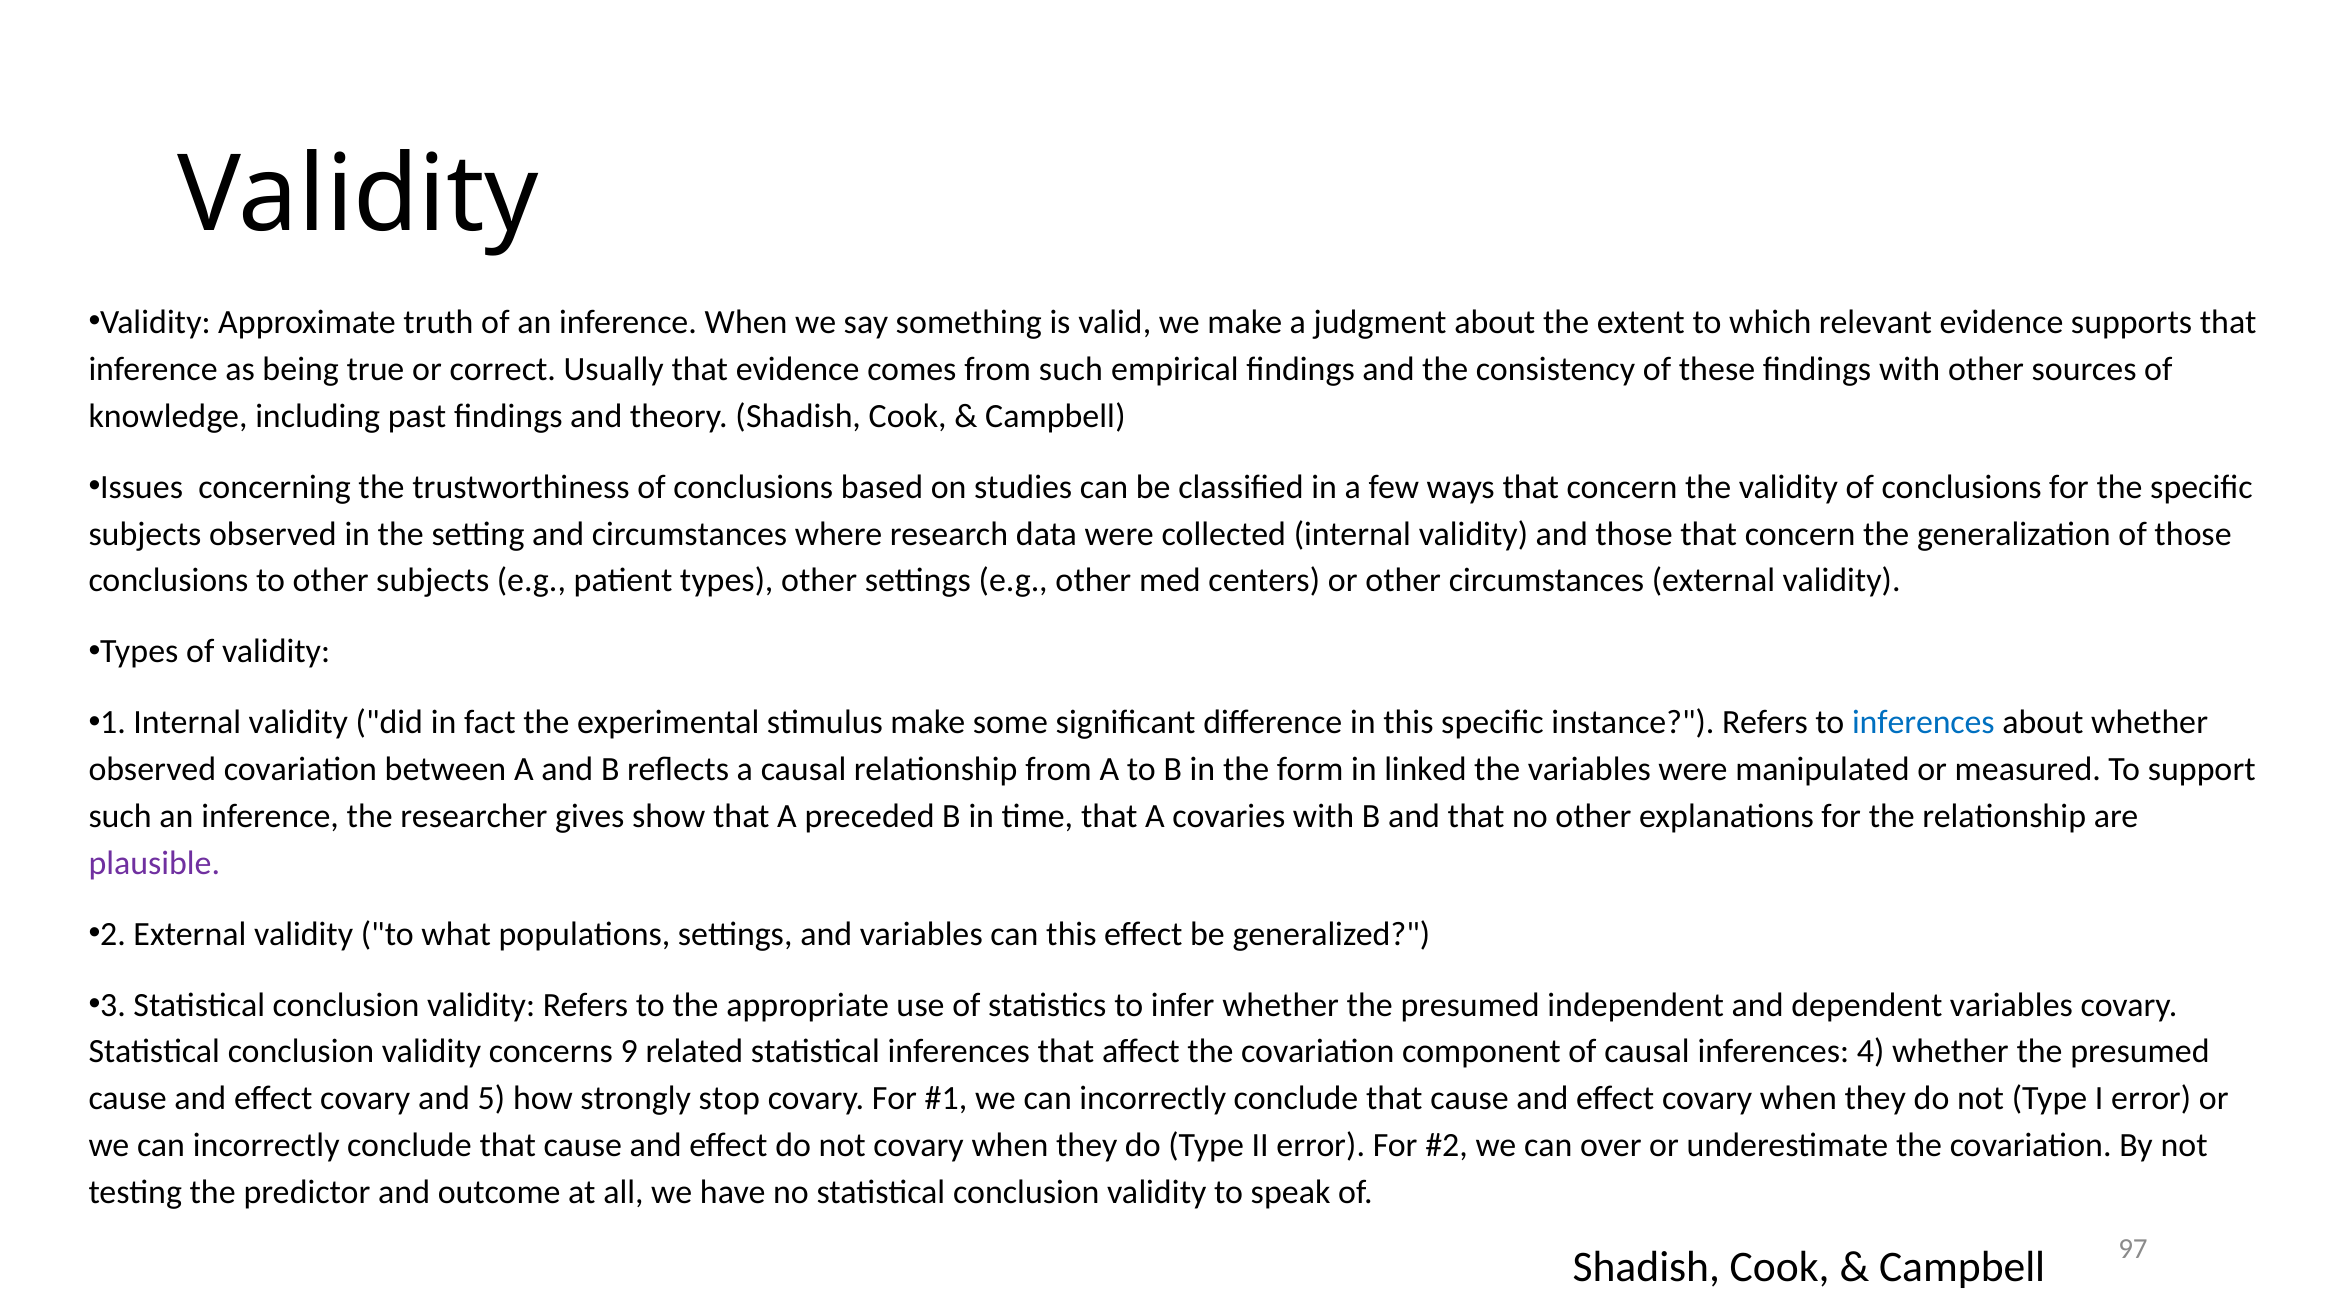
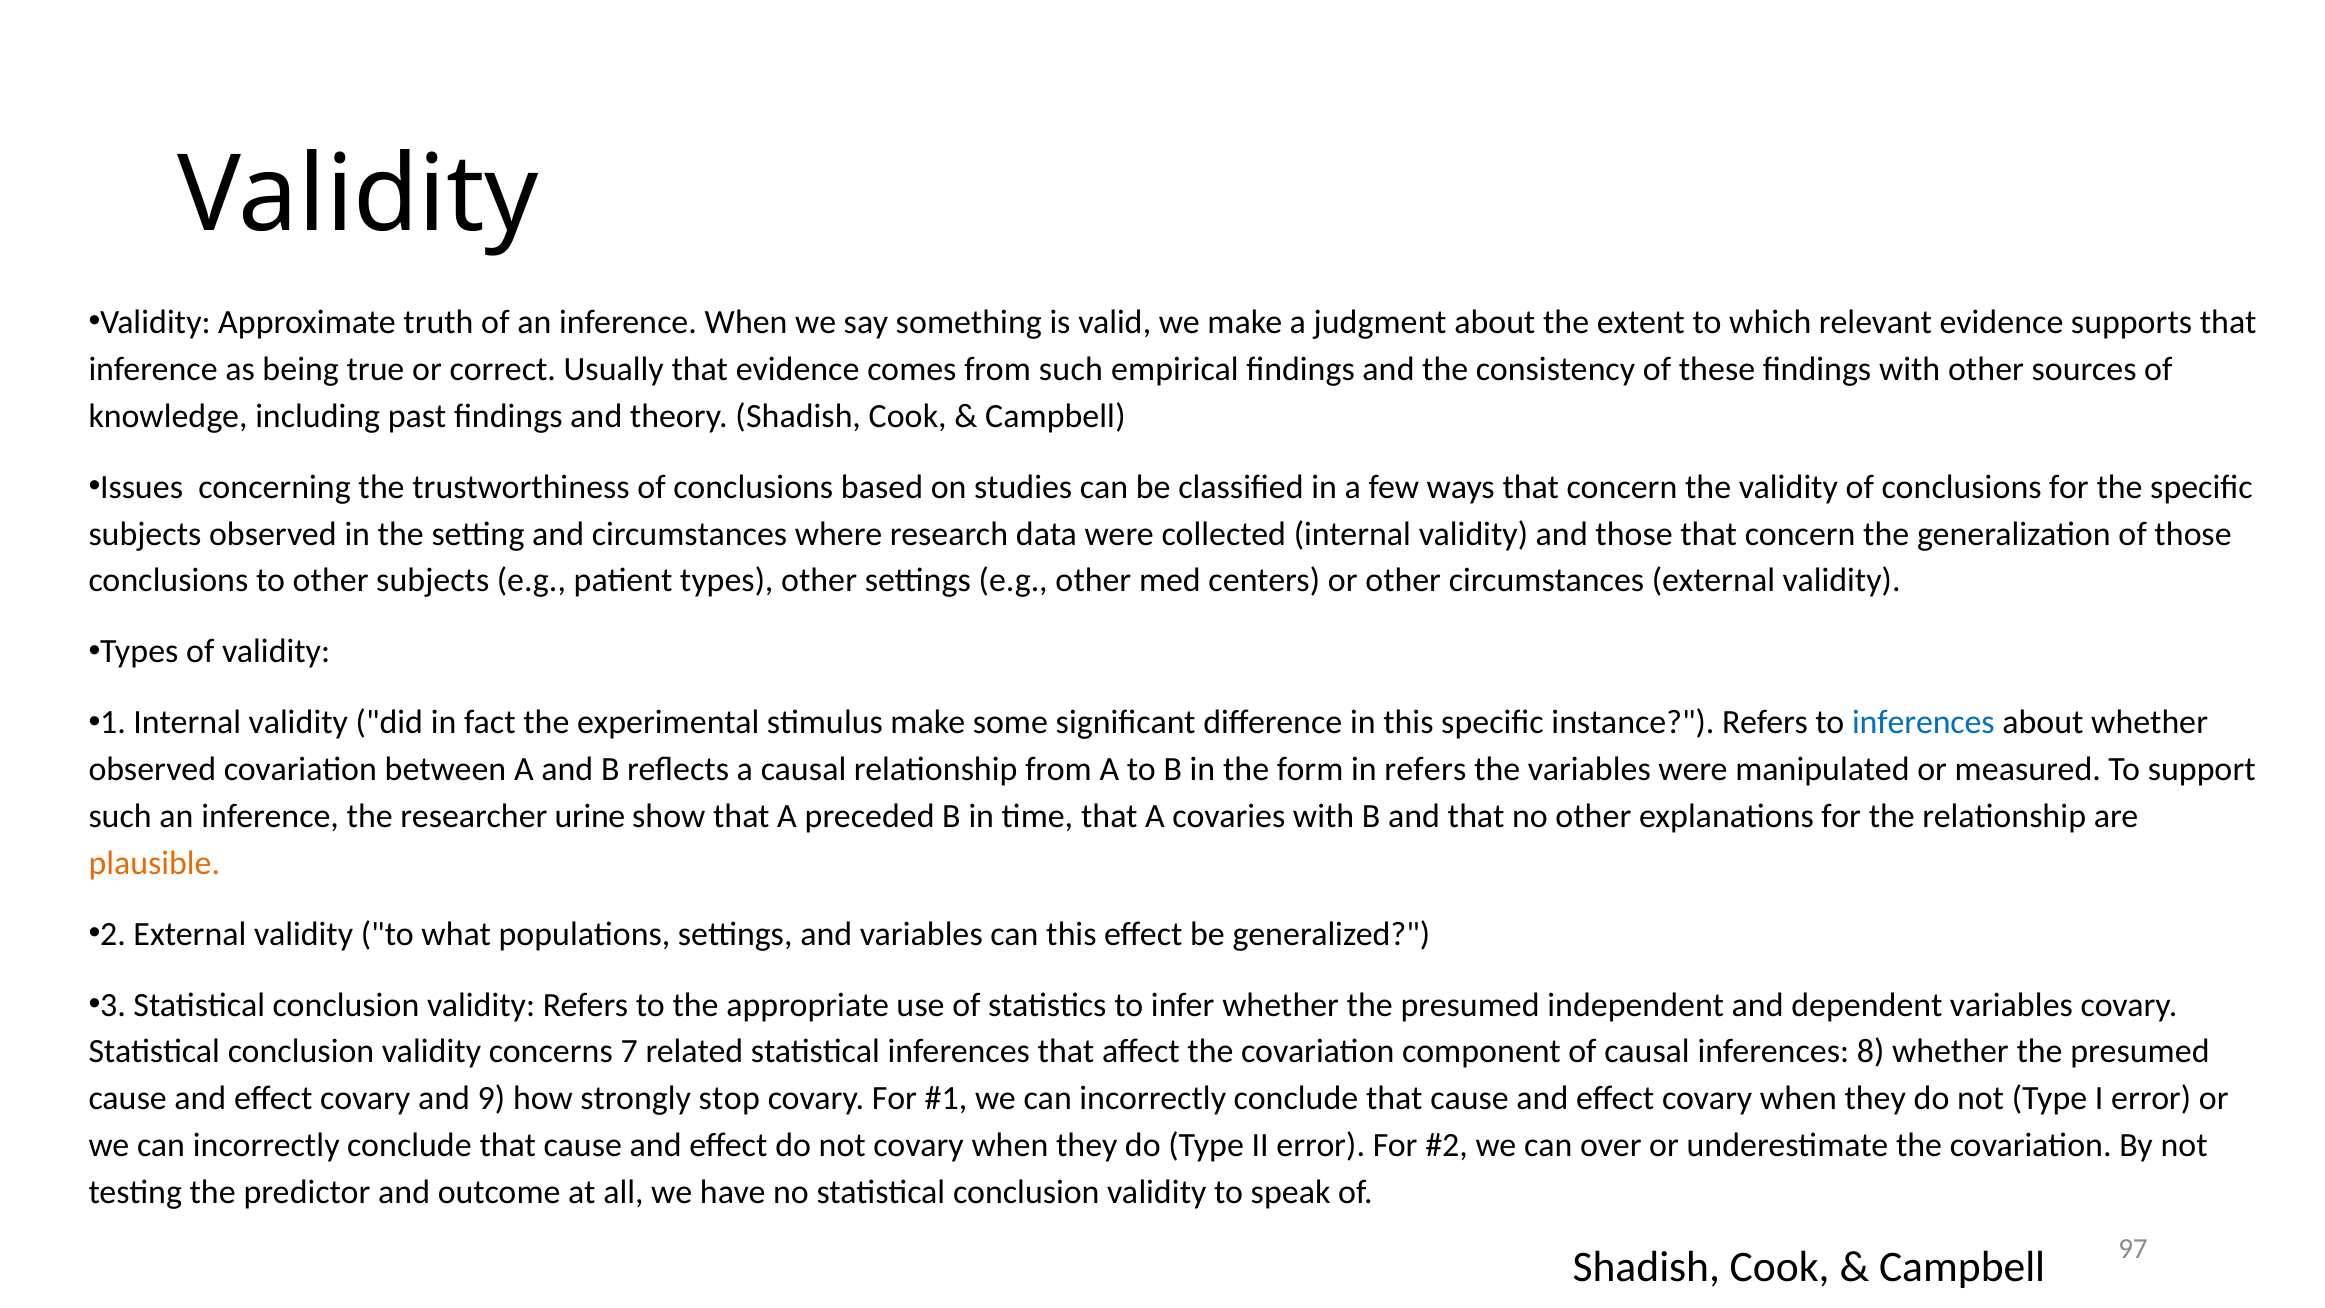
in linked: linked -> refers
gives: gives -> urine
plausible colour: purple -> orange
9: 9 -> 7
4: 4 -> 8
5: 5 -> 9
